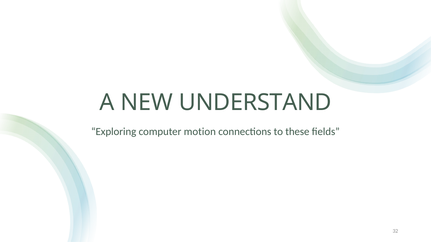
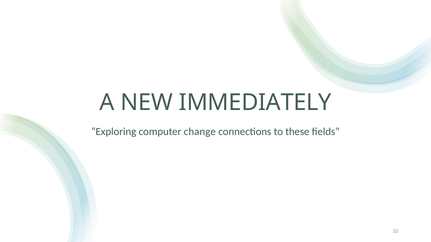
UNDERSTAND: UNDERSTAND -> IMMEDIATELY
motion: motion -> change
